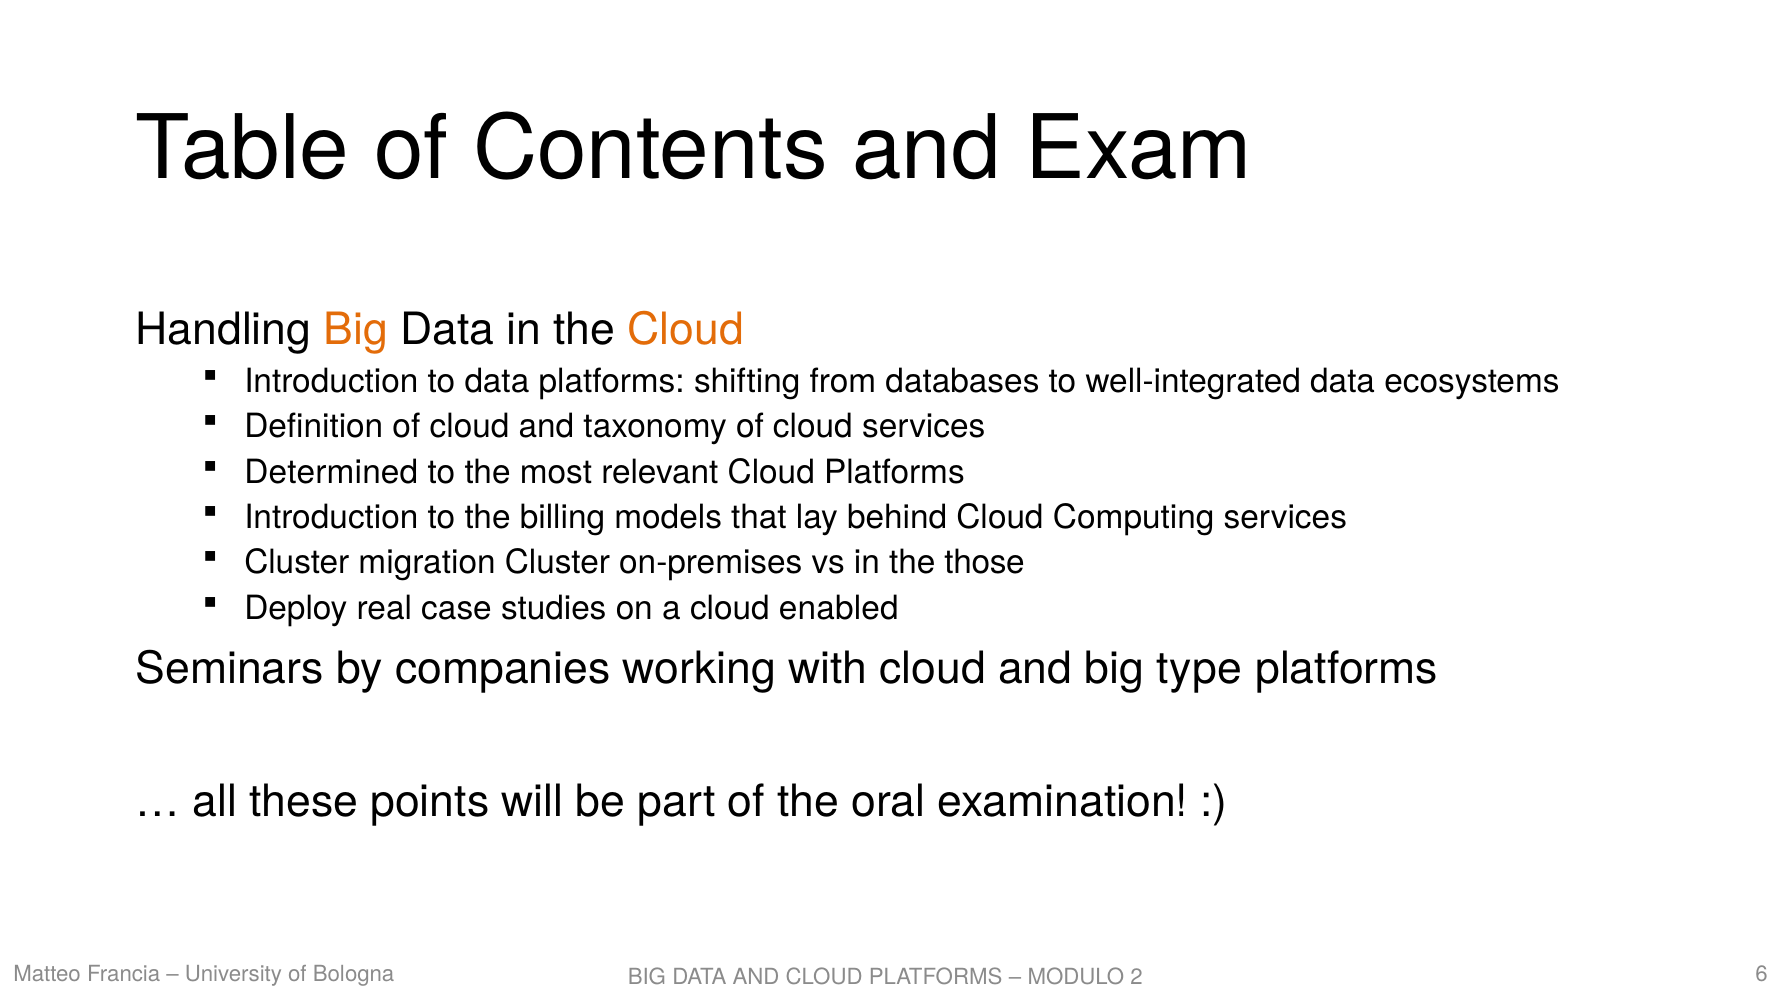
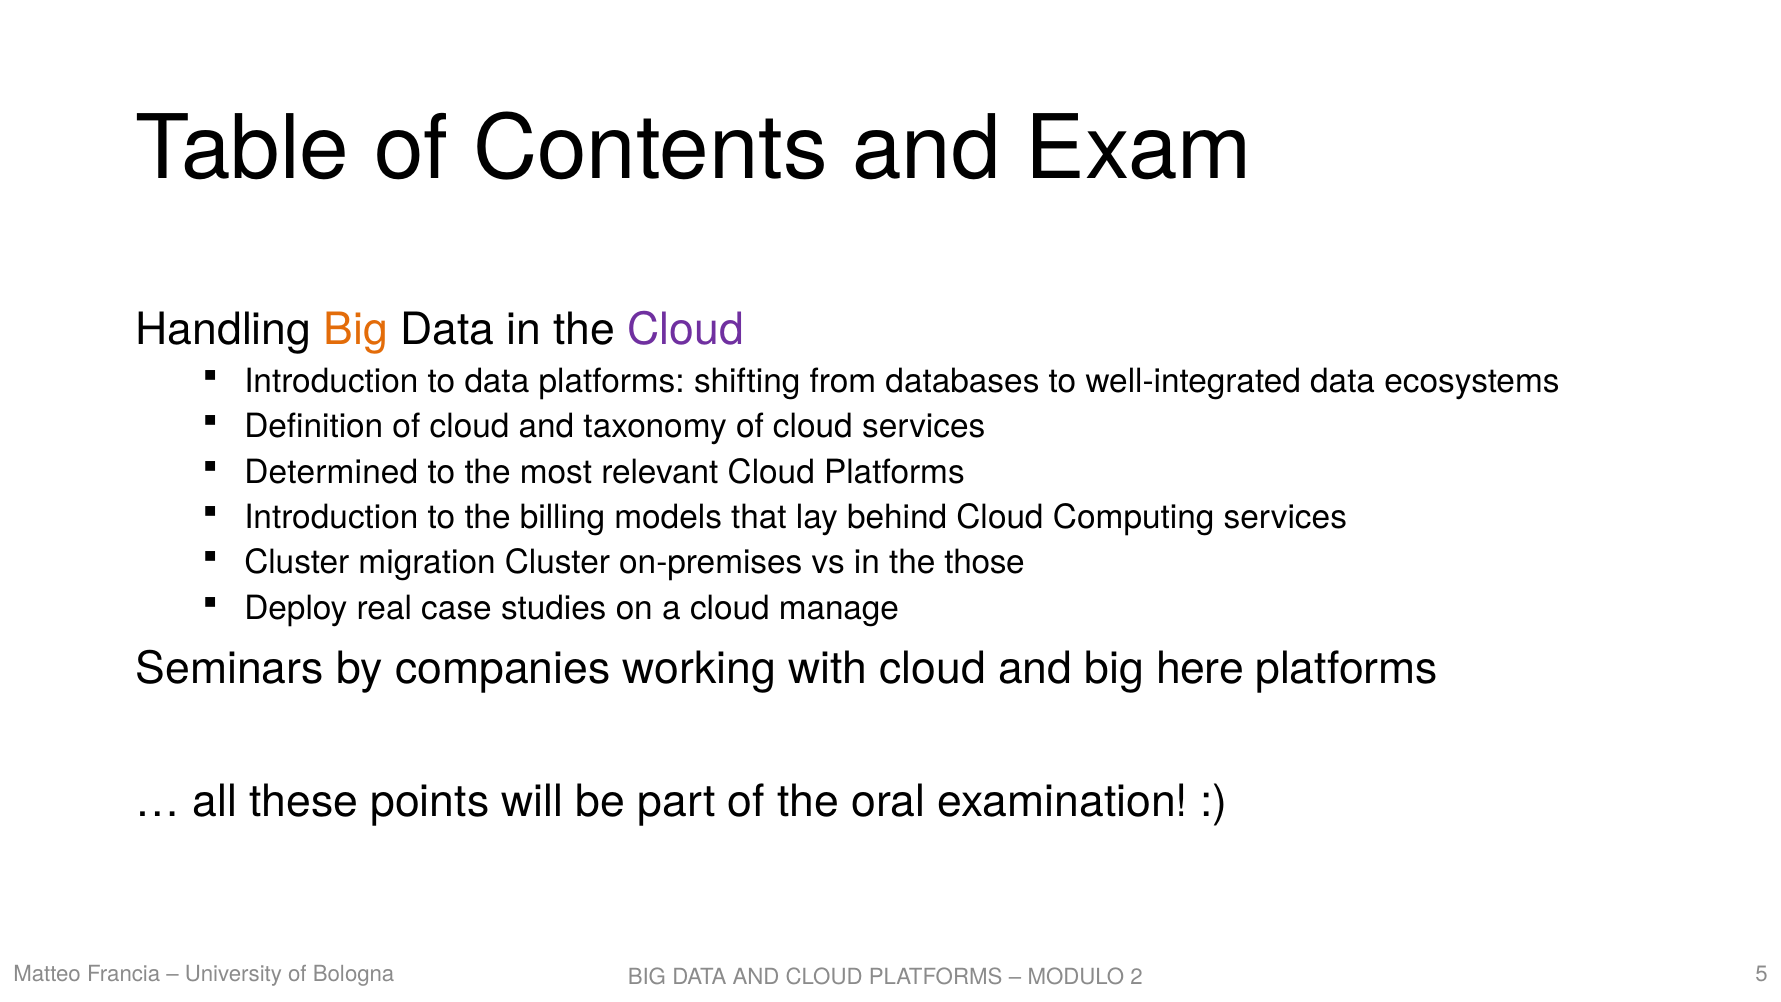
Cloud at (686, 330) colour: orange -> purple
enabled: enabled -> manage
type: type -> here
6: 6 -> 5
